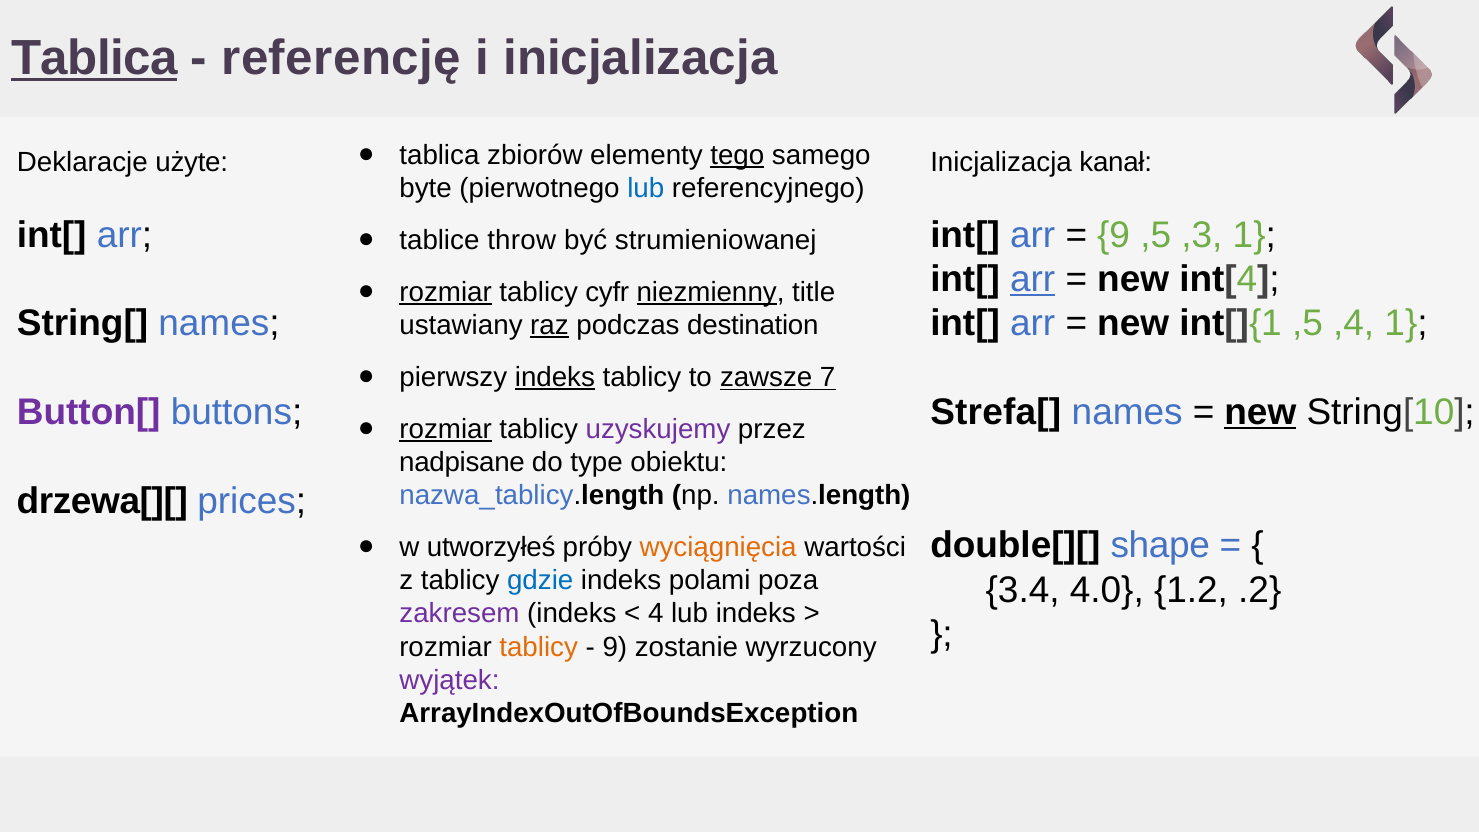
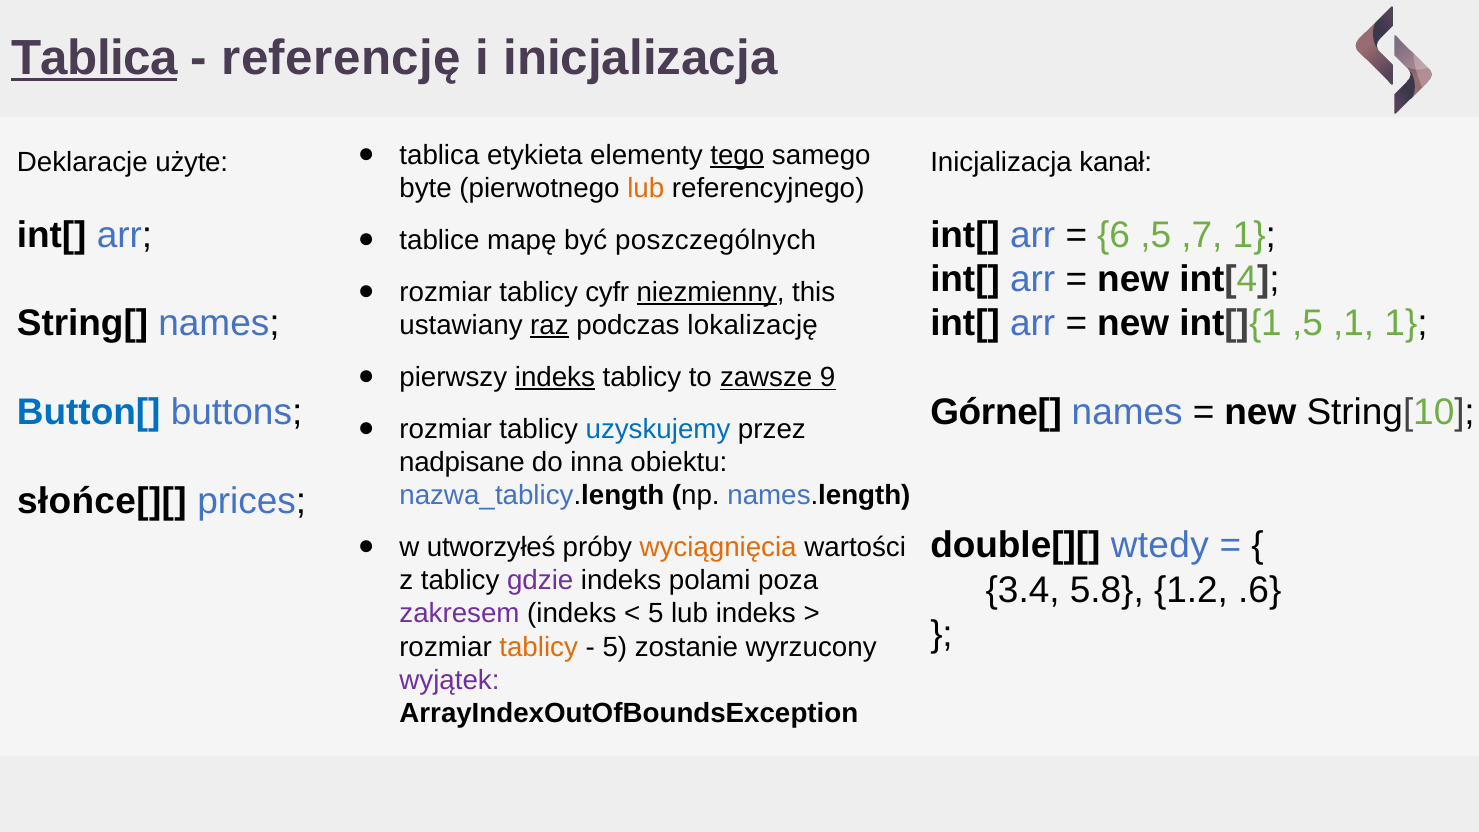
zbiorów: zbiorów -> etykieta
lub at (646, 188) colour: blue -> orange
9 at (1114, 235): 9 -> 6
,3: ,3 -> ,7
throw: throw -> mapę
strumieniowanej: strumieniowanej -> poszczególnych
arr at (1033, 279) underline: present -> none
rozmiar at (446, 292) underline: present -> none
title: title -> this
,4: ,4 -> ,1
destination: destination -> lokalizację
7: 7 -> 9
Button[ colour: purple -> blue
Strefa[: Strefa[ -> Górne[
new at (1260, 412) underline: present -> none
rozmiar at (446, 429) underline: present -> none
uzyskujemy colour: purple -> blue
type: type -> inna
drzewa[][: drzewa[][ -> słońce[][
shape: shape -> wtedy
gdzie colour: blue -> purple
4.0: 4.0 -> 5.8
.2: .2 -> .6
4 at (656, 614): 4 -> 5
9 at (615, 647): 9 -> 5
